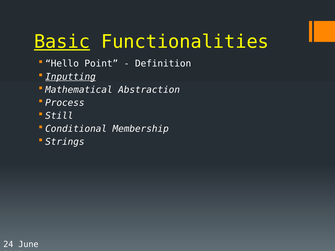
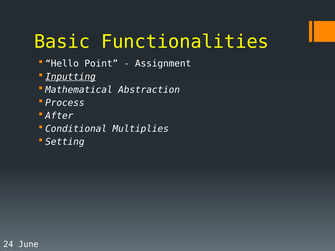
Basic underline: present -> none
Definition: Definition -> Assignment
Still: Still -> After
Membership: Membership -> Multiplies
Strings: Strings -> Setting
